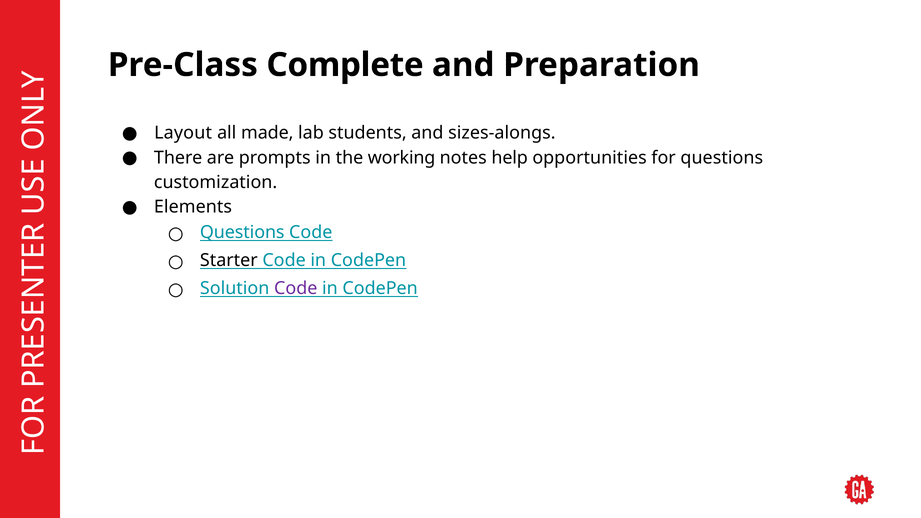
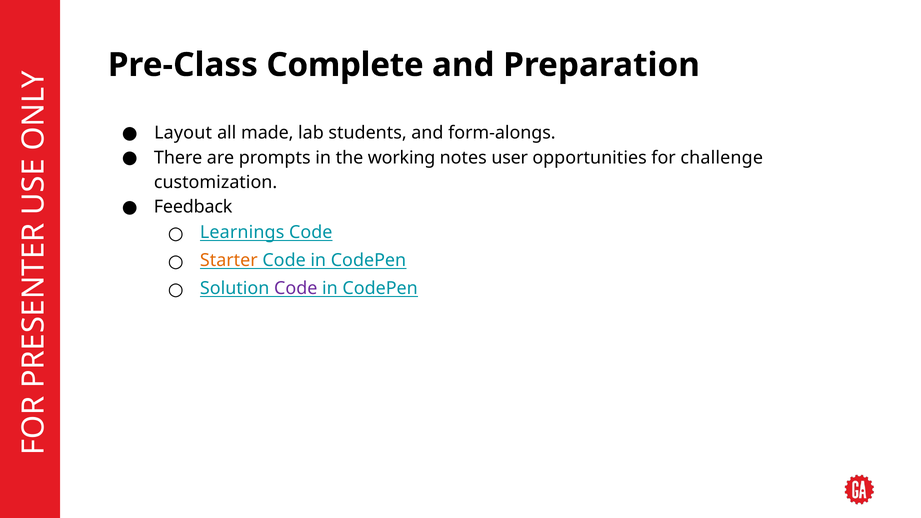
sizes-alongs: sizes-alongs -> form-alongs
help: help -> user
for questions: questions -> challenge
Elements: Elements -> Feedback
Questions at (242, 232): Questions -> Learnings
Starter colour: black -> orange
